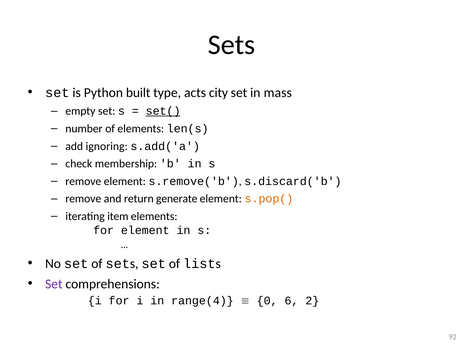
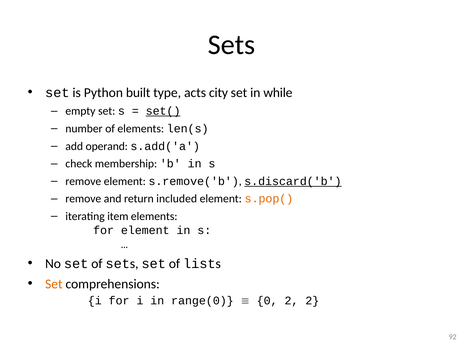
mass: mass -> while
ignoring: ignoring -> operand
s.discard('b underline: none -> present
generate: generate -> included
Set at (54, 283) colour: purple -> orange
range(4: range(4 -> range(0
0 6: 6 -> 2
